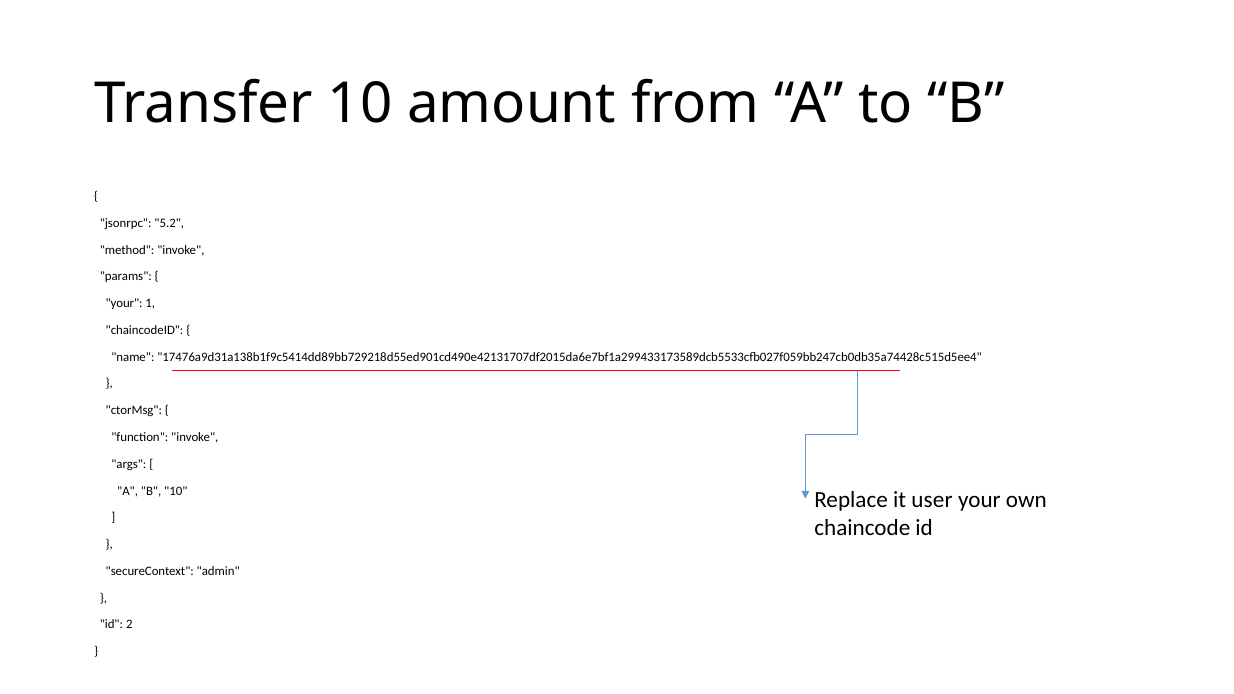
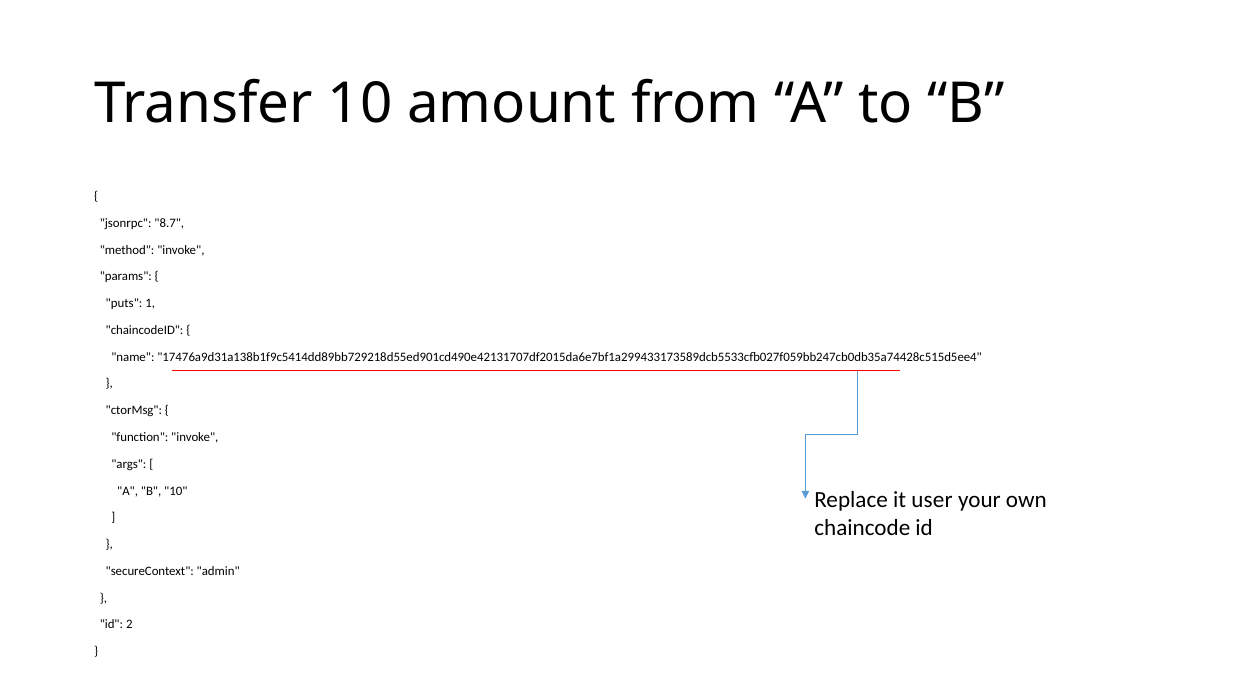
5.2: 5.2 -> 8.7
your at (124, 303): your -> puts
